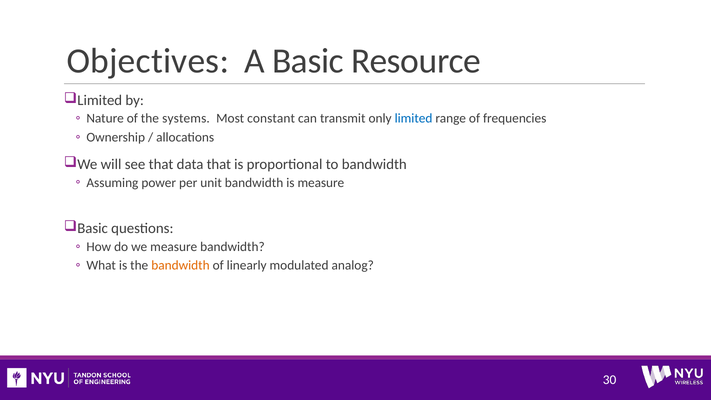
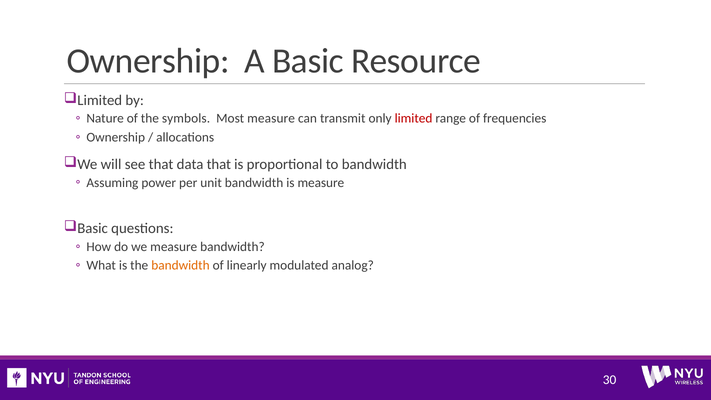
Objectives at (148, 61): Objectives -> Ownership
systems: systems -> symbols
Most constant: constant -> measure
limited at (414, 119) colour: blue -> red
